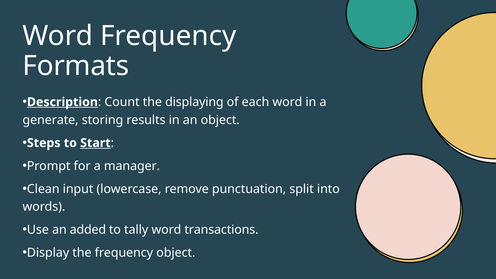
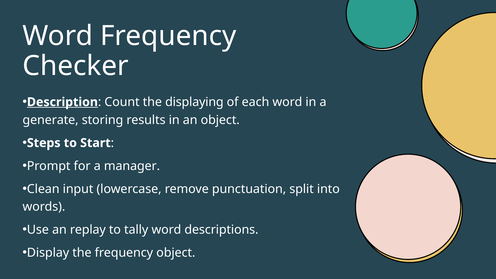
Formats: Formats -> Checker
Start underline: present -> none
added: added -> replay
transactions: transactions -> descriptions
